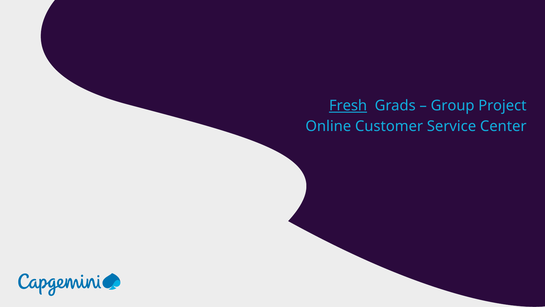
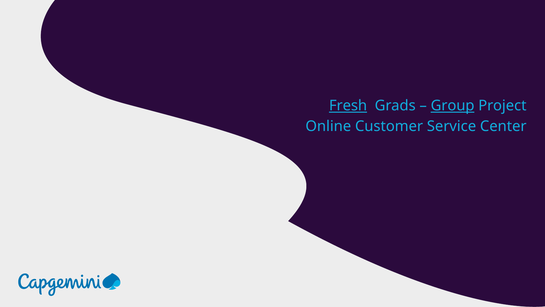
Group underline: none -> present
